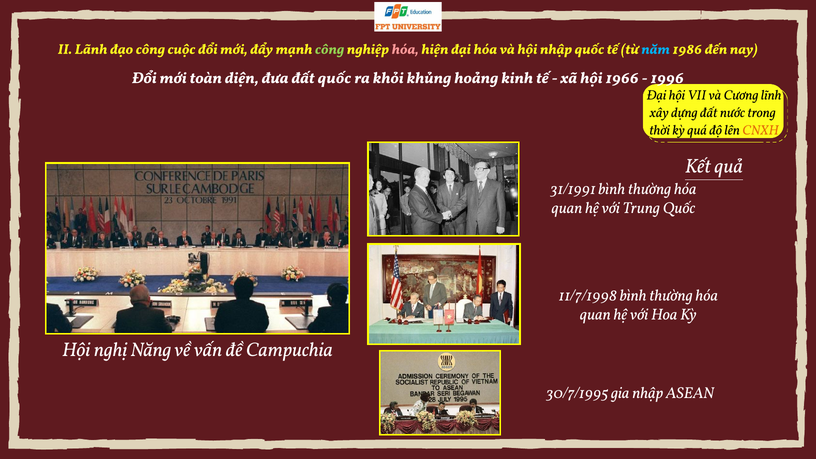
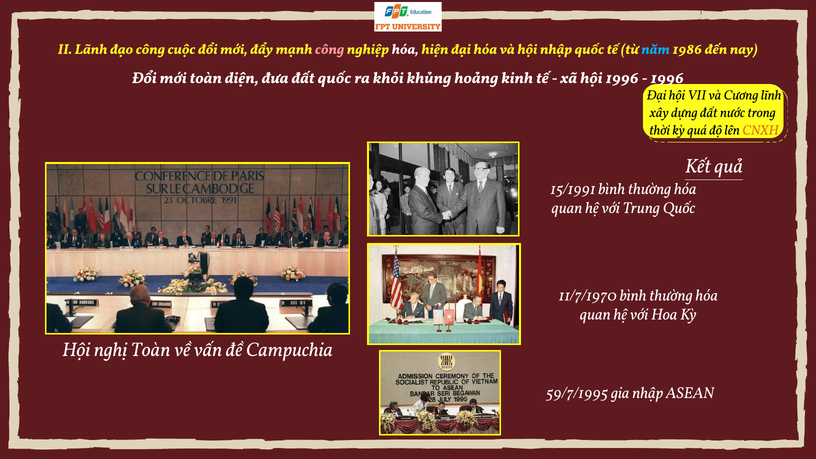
công at (330, 49) colour: light green -> pink
hóa at (405, 49) colour: pink -> white
hội 1966: 1966 -> 1996
31/1991: 31/1991 -> 15/1991
11/7/1998: 11/7/1998 -> 11/7/1970
nghị Năng: Năng -> Toàn
30/7/1995: 30/7/1995 -> 59/7/1995
